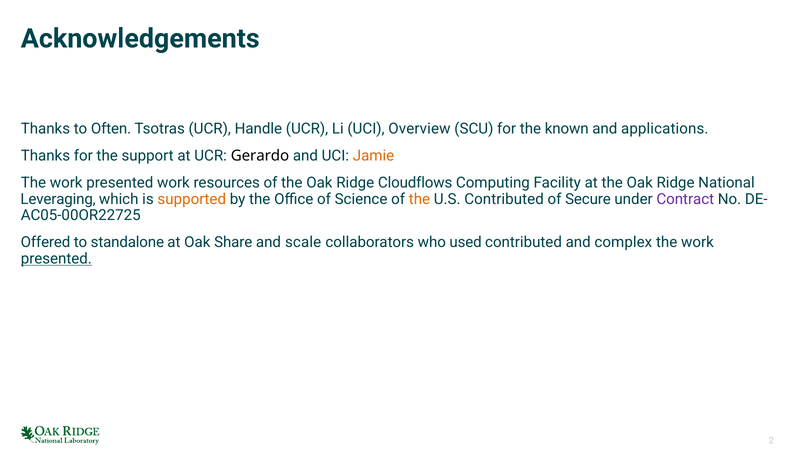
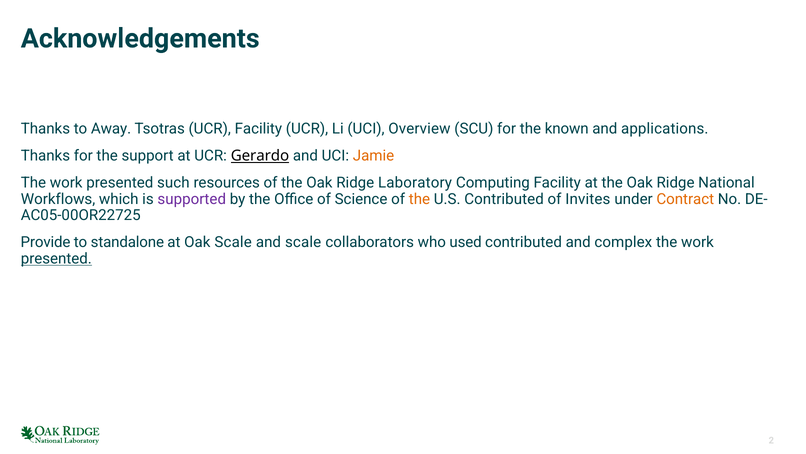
Often: Often -> Away
UCR Handle: Handle -> Facility
Gerardo underline: none -> present
presented work: work -> such
Cloudflows: Cloudflows -> Laboratory
Leveraging: Leveraging -> Workflows
supported colour: orange -> purple
Secure: Secure -> Invites
Contract colour: purple -> orange
Offered: Offered -> Provide
Oak Share: Share -> Scale
